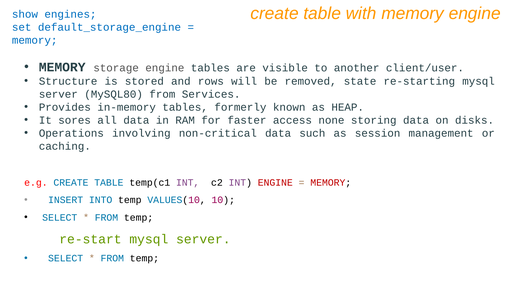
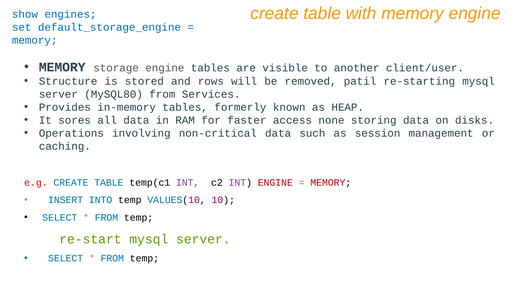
state: state -> patil
